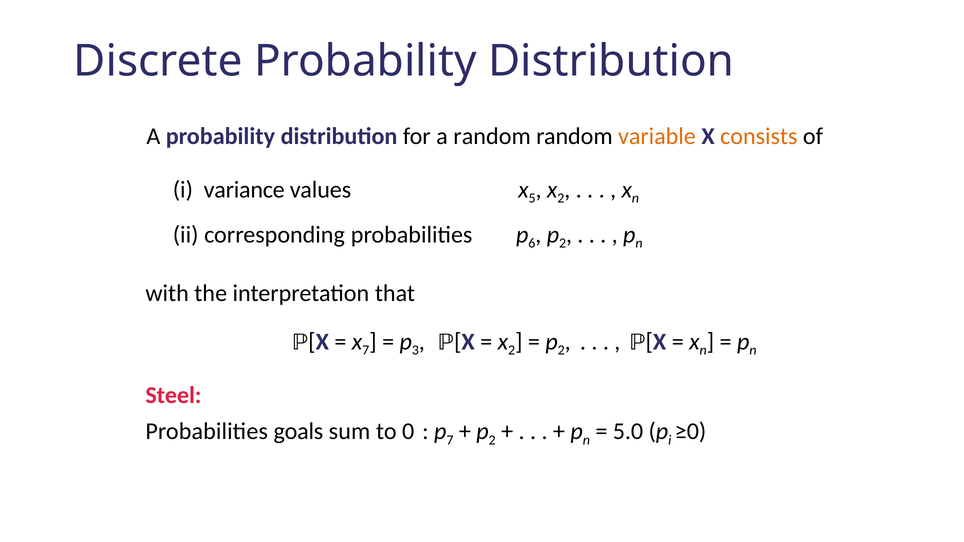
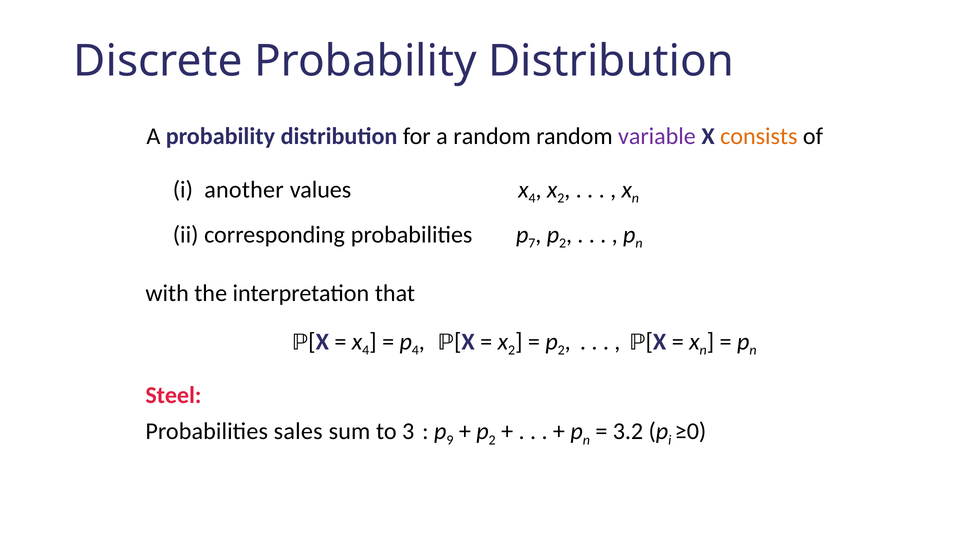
variable colour: orange -> purple
variance: variance -> another
values x 5: 5 -> 4
6: 6 -> 7
7 at (366, 350): 7 -> 4
3 at (415, 350): 3 -> 4
goals: goals -> sales
0: 0 -> 3
7 at (450, 440): 7 -> 9
5.0: 5.0 -> 3.2
